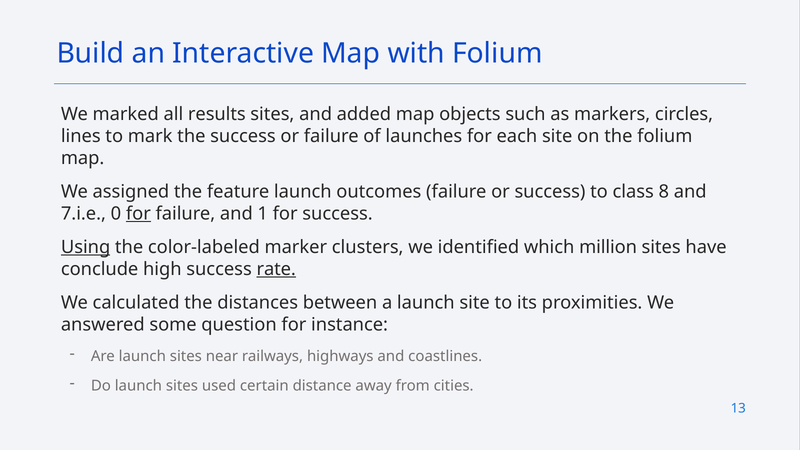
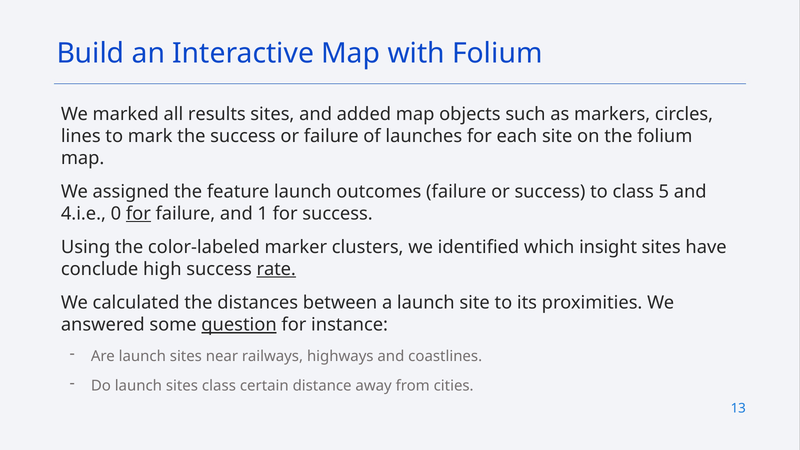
8: 8 -> 5
7.i.e: 7.i.e -> 4.i.e
Using underline: present -> none
million: million -> insight
question underline: none -> present
sites used: used -> class
